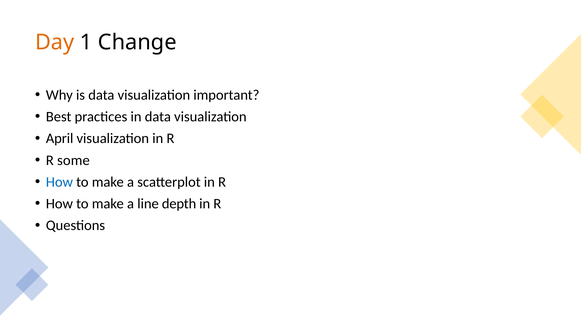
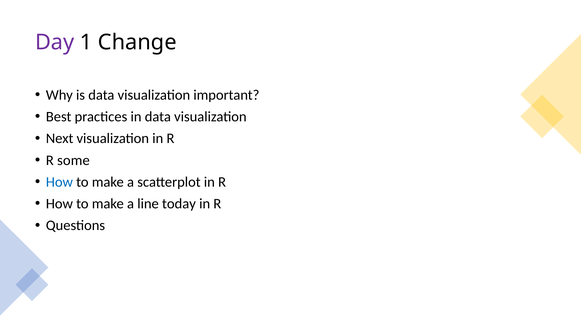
Day colour: orange -> purple
April: April -> Next
depth: depth -> today
